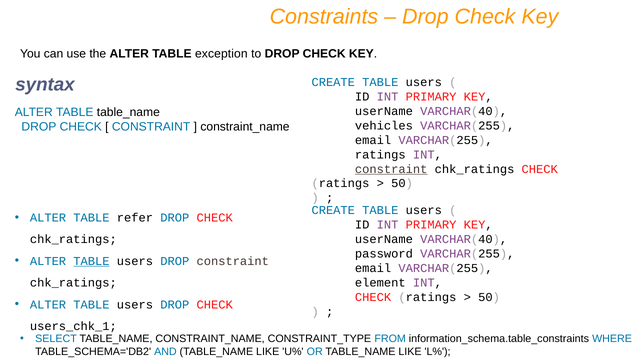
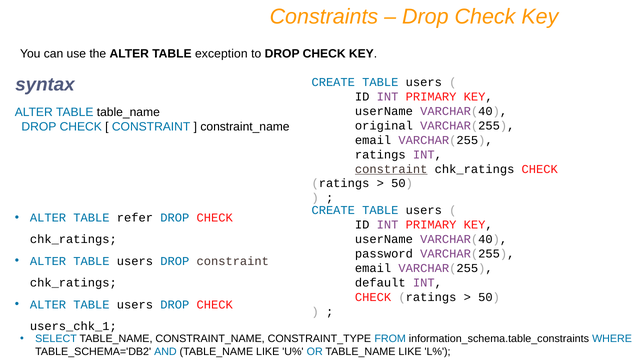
vehicles: vehicles -> original
TABLE at (91, 261) underline: present -> none
element: element -> default
